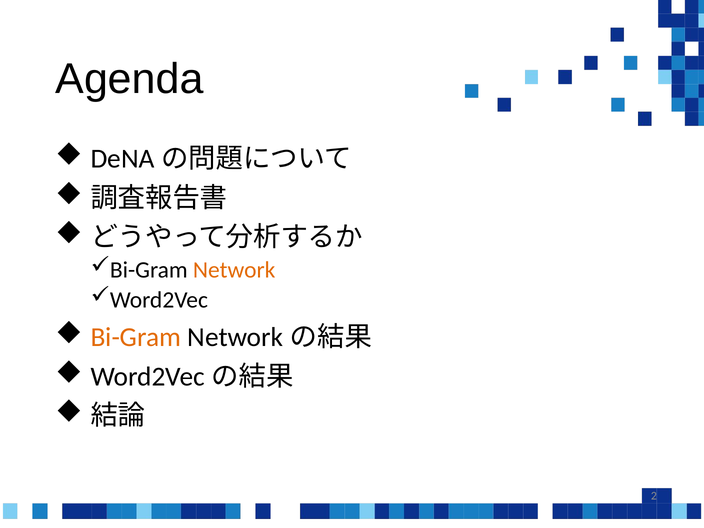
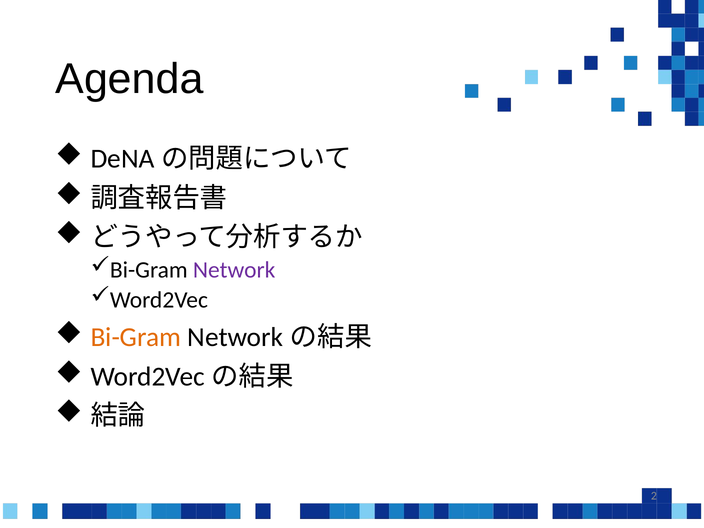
Network colour: orange -> purple
